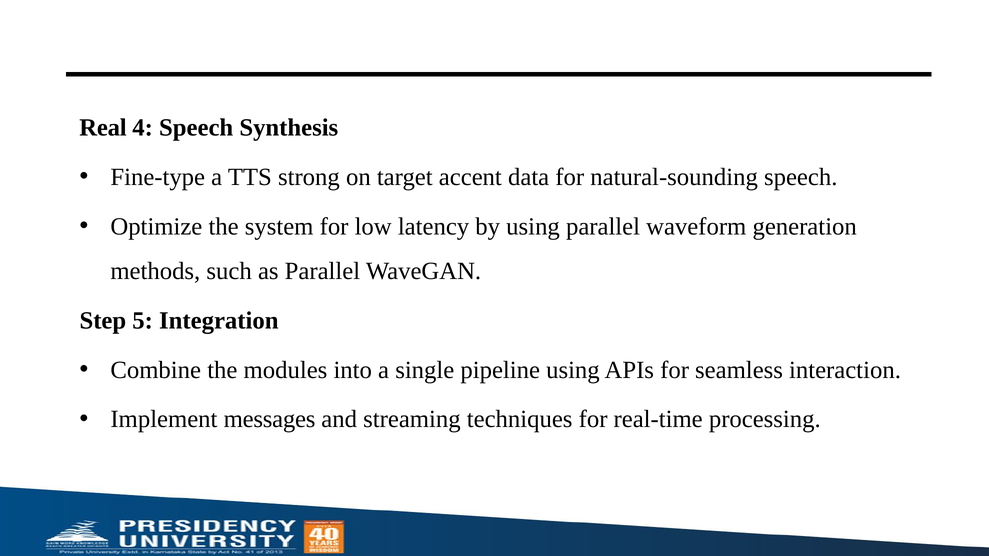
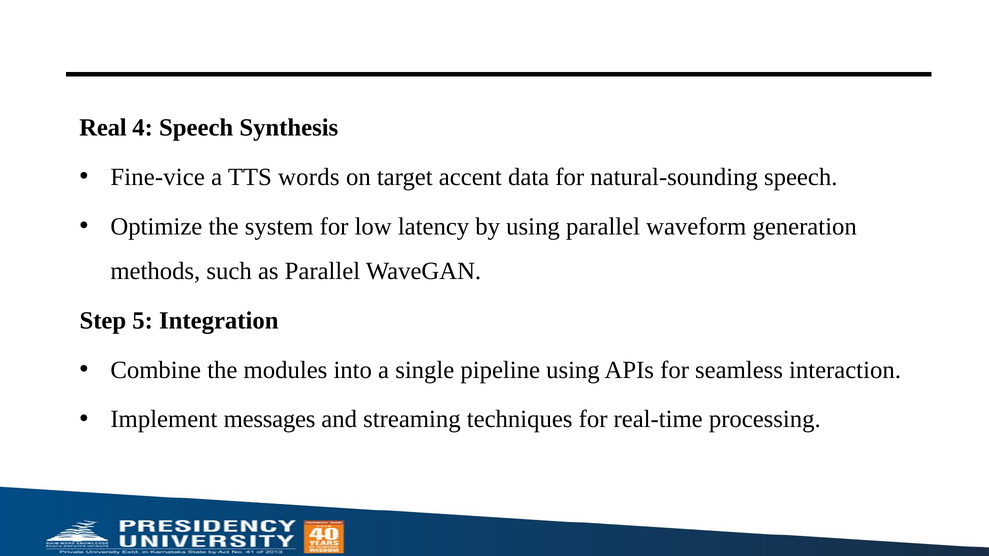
Fine-type: Fine-type -> Fine-vice
strong: strong -> words
